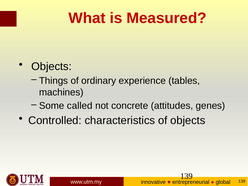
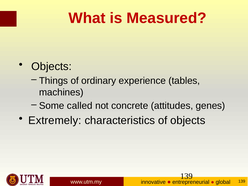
Controlled: Controlled -> Extremely
